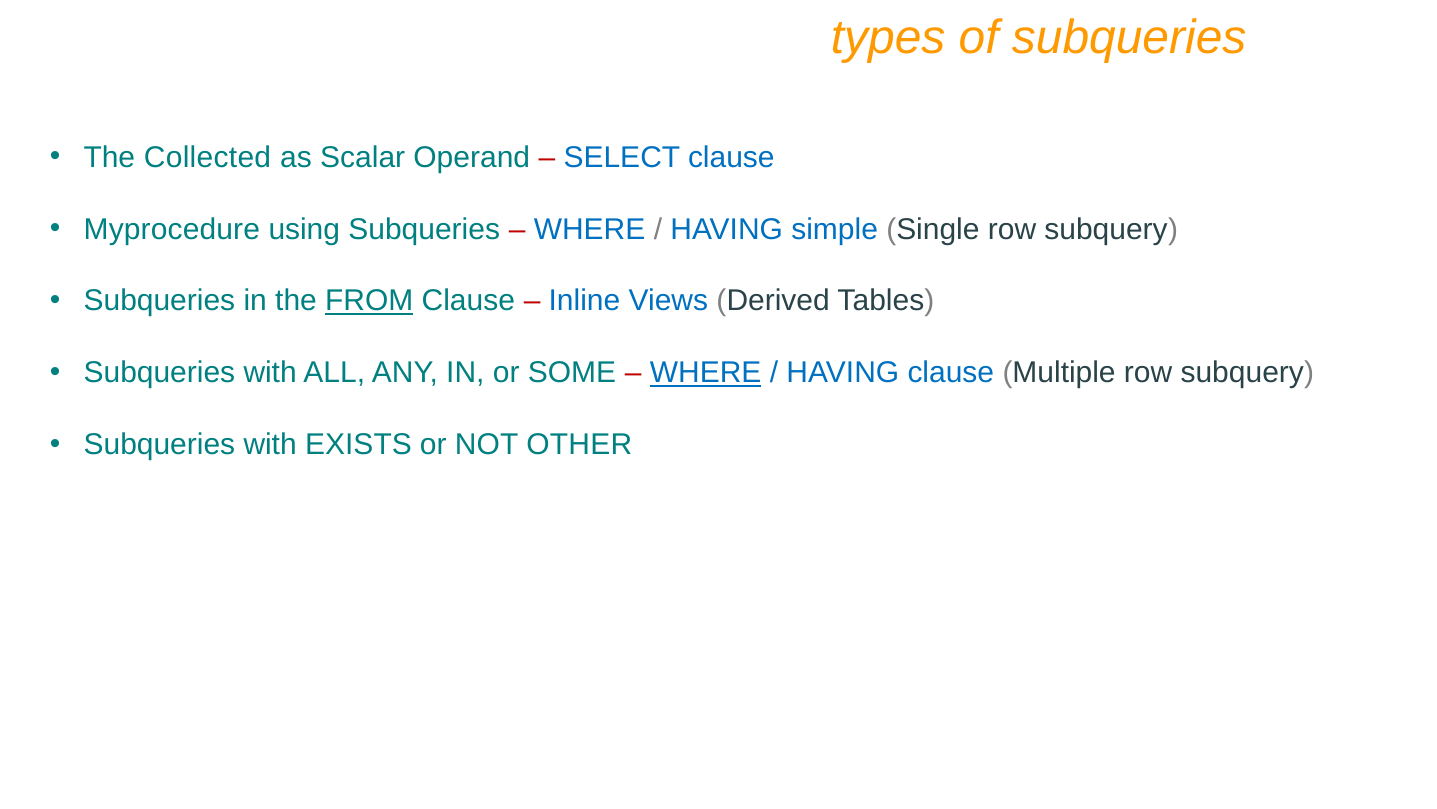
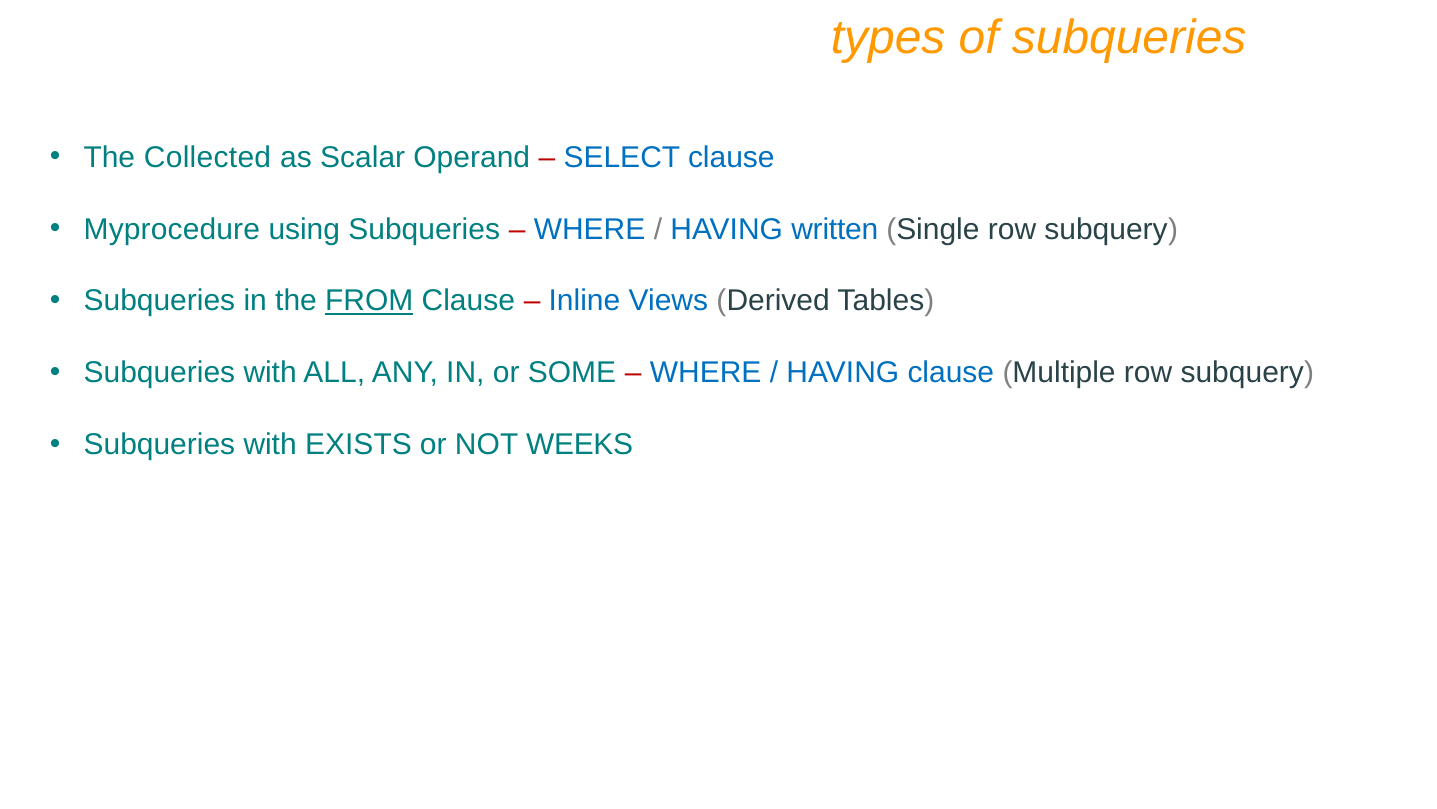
simple: simple -> written
WHERE at (706, 373) underline: present -> none
OTHER: OTHER -> WEEKS
